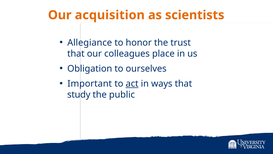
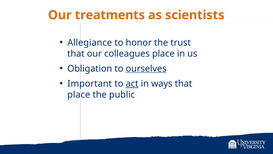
acquisition: acquisition -> treatments
ourselves underline: none -> present
study at (79, 94): study -> place
